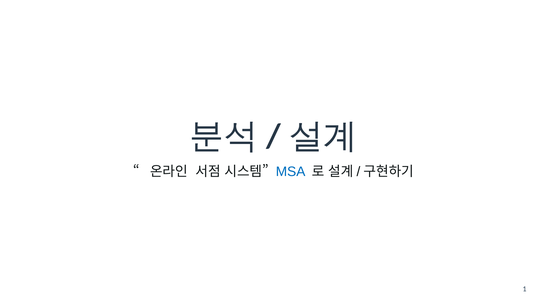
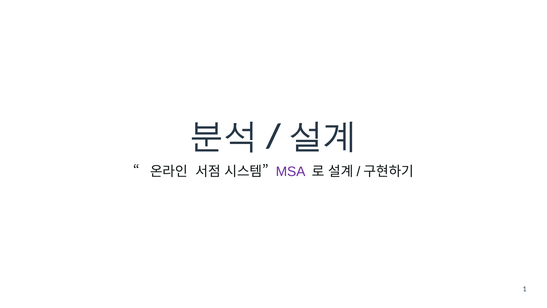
MSA colour: blue -> purple
